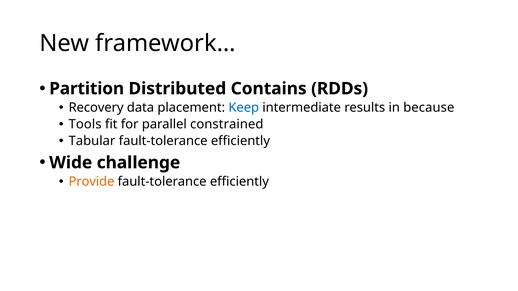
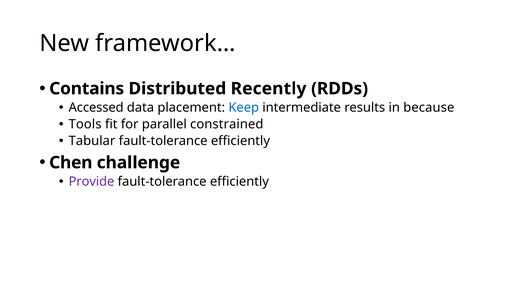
Partition: Partition -> Contains
Contains: Contains -> Recently
Recovery: Recovery -> Accessed
Wide: Wide -> Chen
Provide colour: orange -> purple
